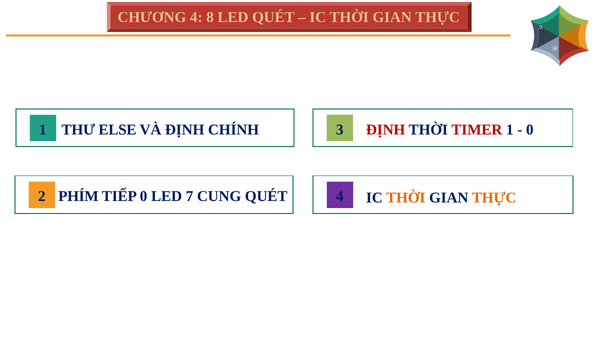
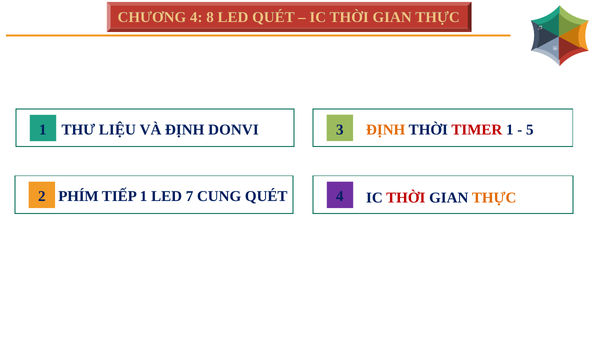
ĐỊNH at (386, 130) colour: red -> orange
0 at (530, 130): 0 -> 5
ELSE: ELSE -> LIỆU
CHÍNH: CHÍNH -> DONVI
TIẾP 0: 0 -> 1
THỜI at (406, 198) colour: orange -> red
